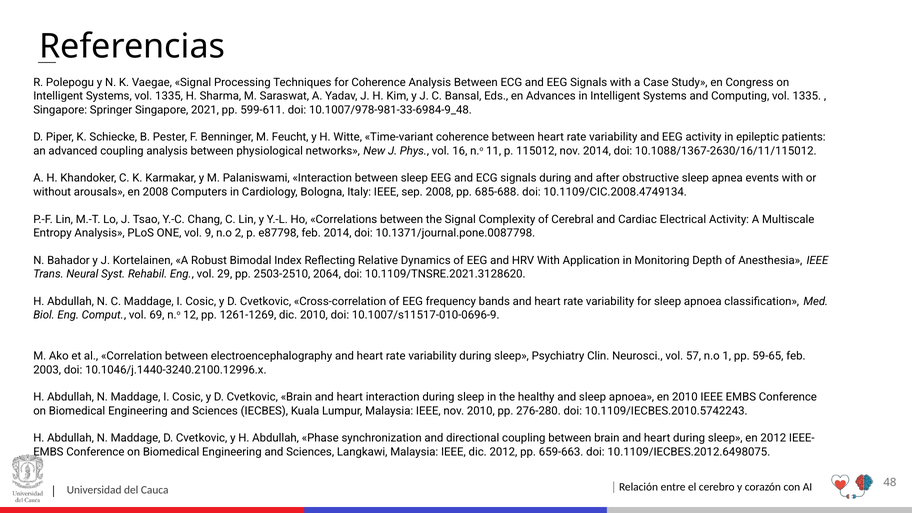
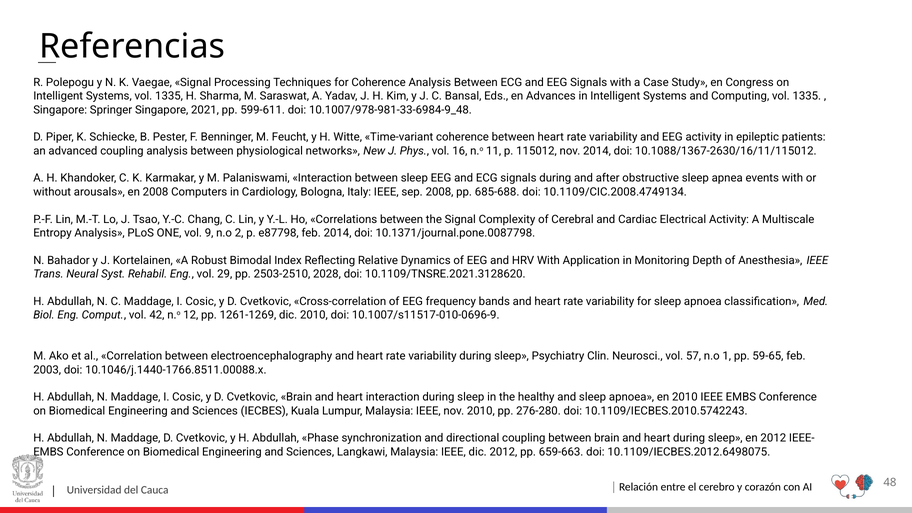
2064: 2064 -> 2028
69: 69 -> 42
10.1046/j.1440-3240.2100.12996.x: 10.1046/j.1440-3240.2100.12996.x -> 10.1046/j.1440-1766.8511.00088.x
